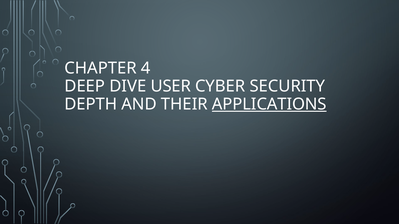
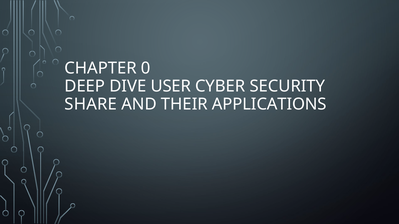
4: 4 -> 0
DEPTH: DEPTH -> SHARE
APPLICATIONS underline: present -> none
